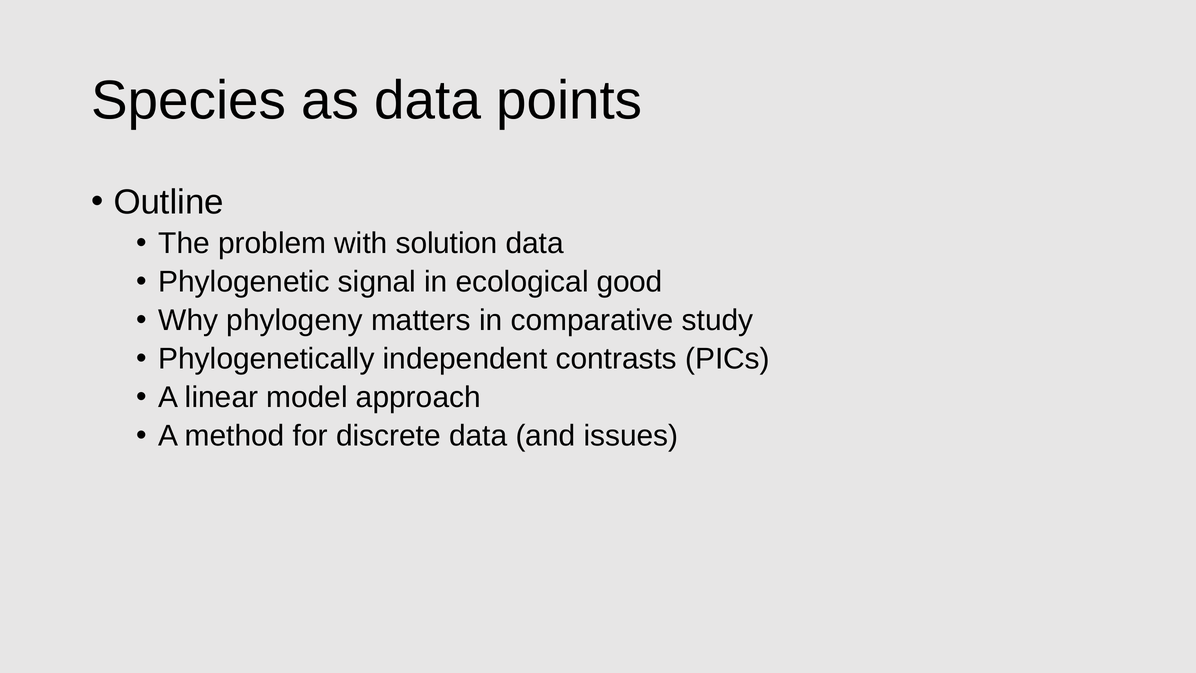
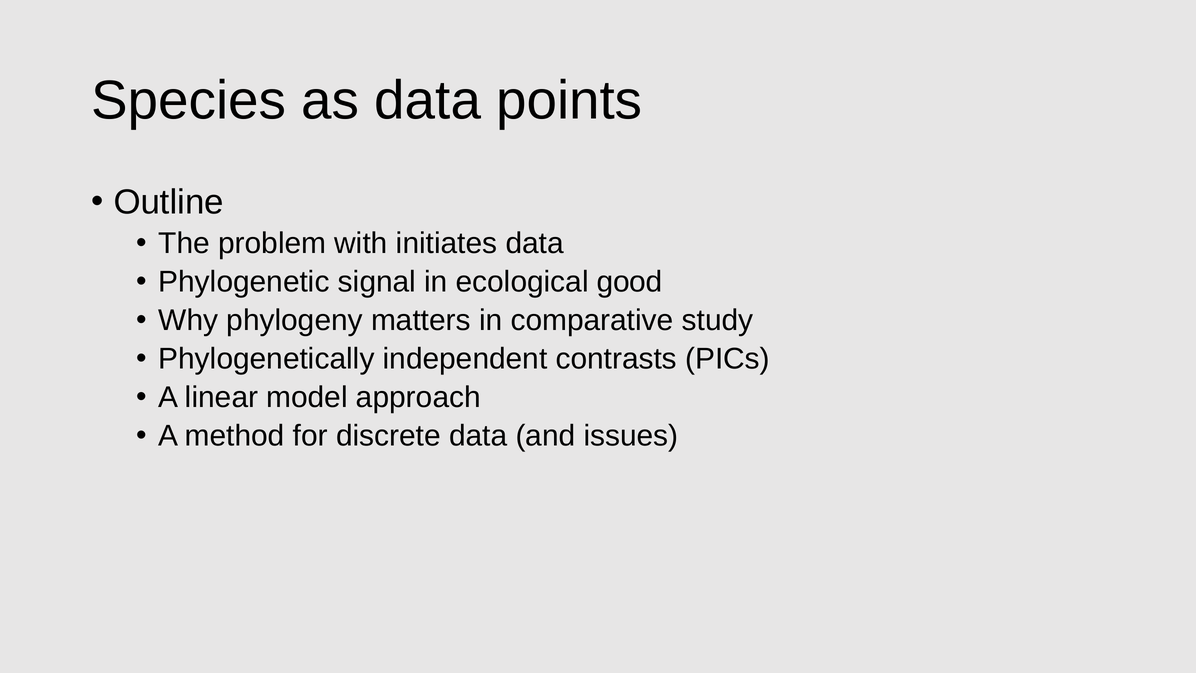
solution: solution -> initiates
